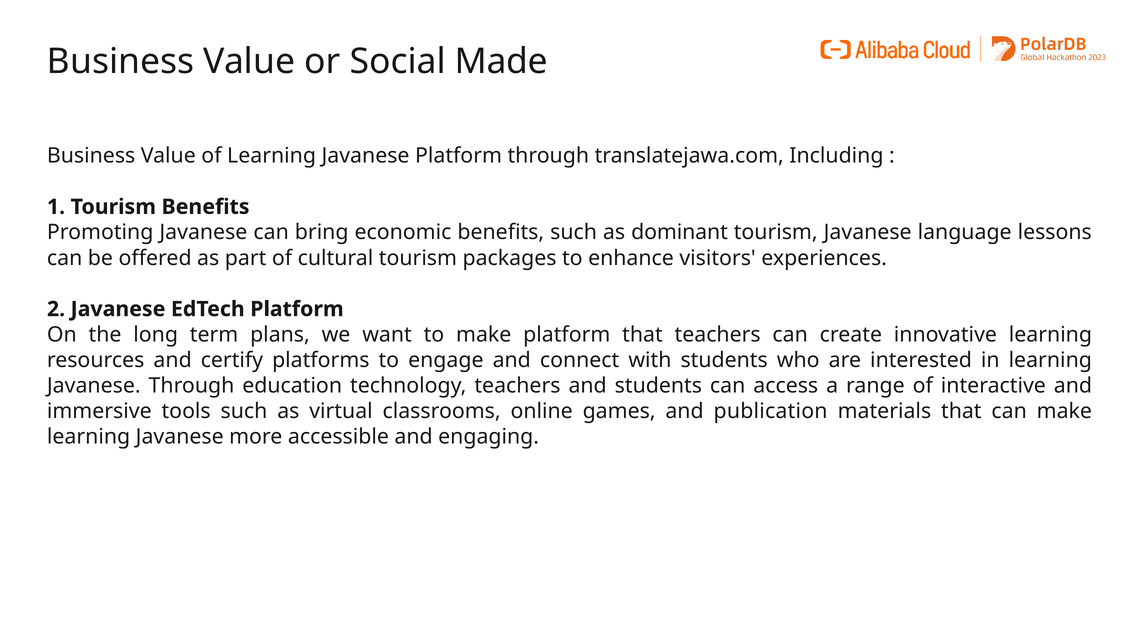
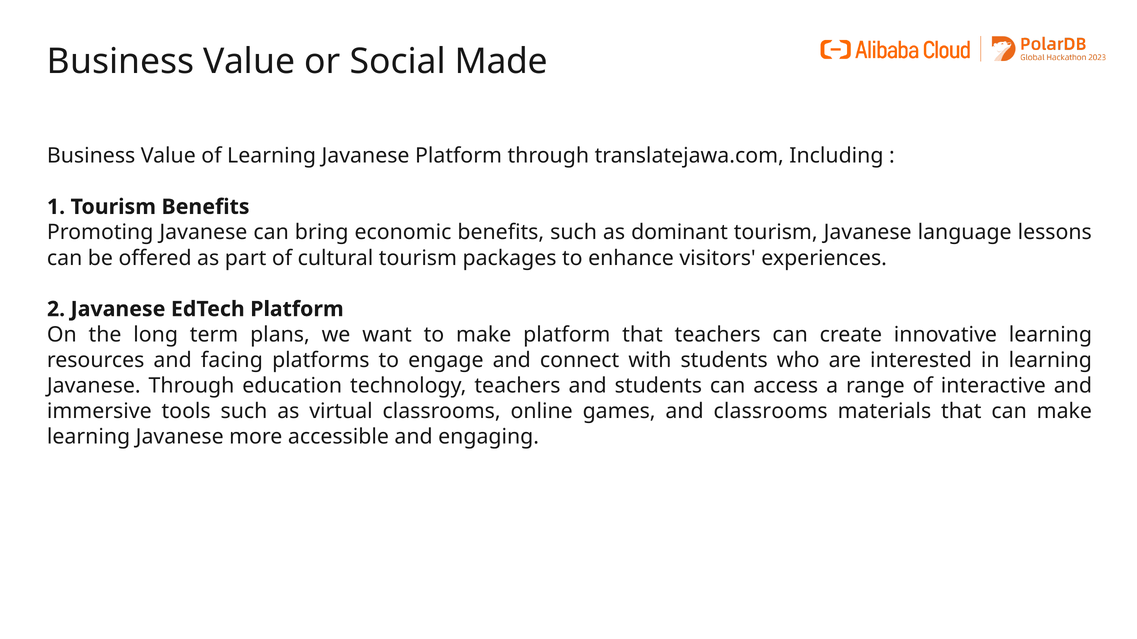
certify: certify -> facing
and publication: publication -> classrooms
